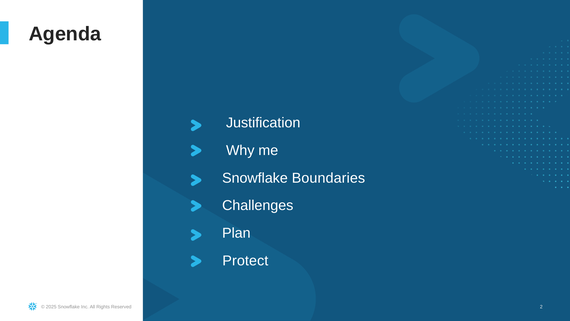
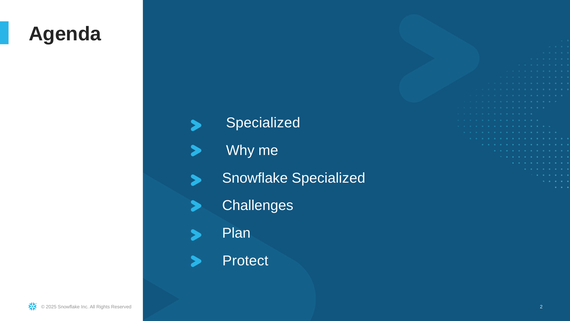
Justification at (263, 123): Justification -> Specialized
Snowflake Boundaries: Boundaries -> Specialized
